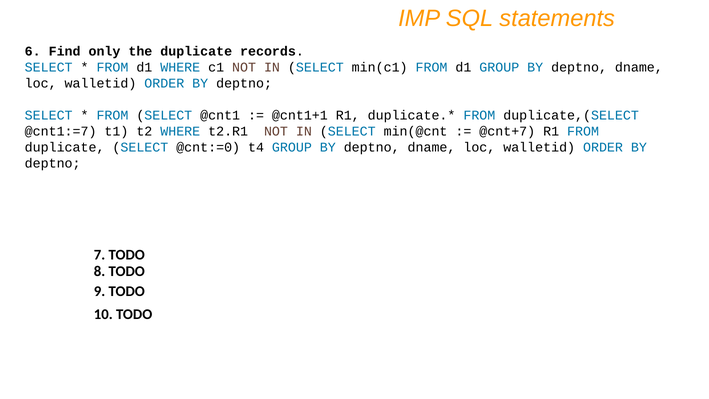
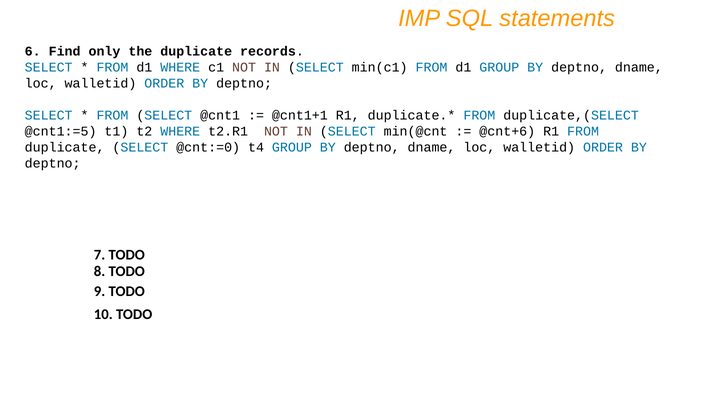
@cnt1:=7: @cnt1:=7 -> @cnt1:=5
@cnt+7: @cnt+7 -> @cnt+6
